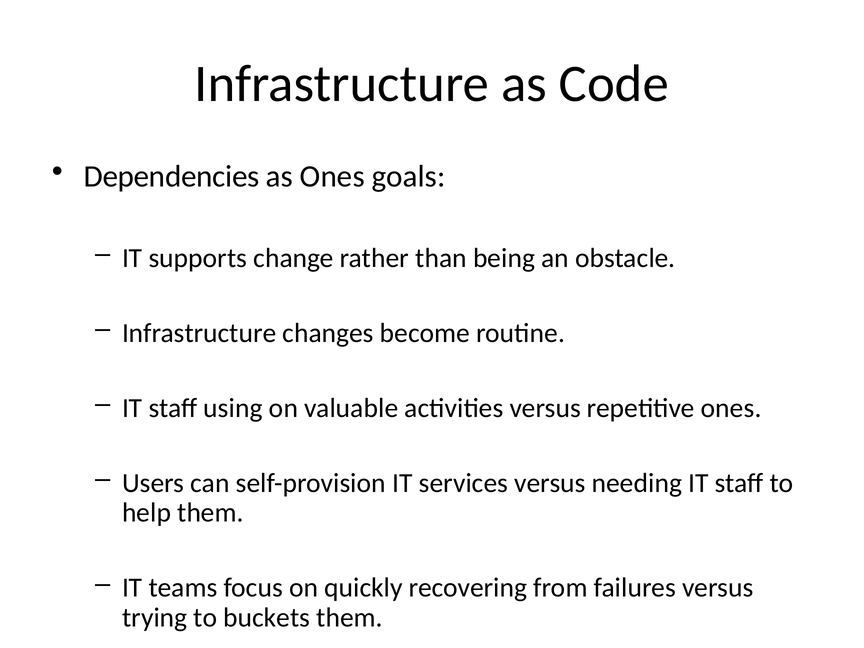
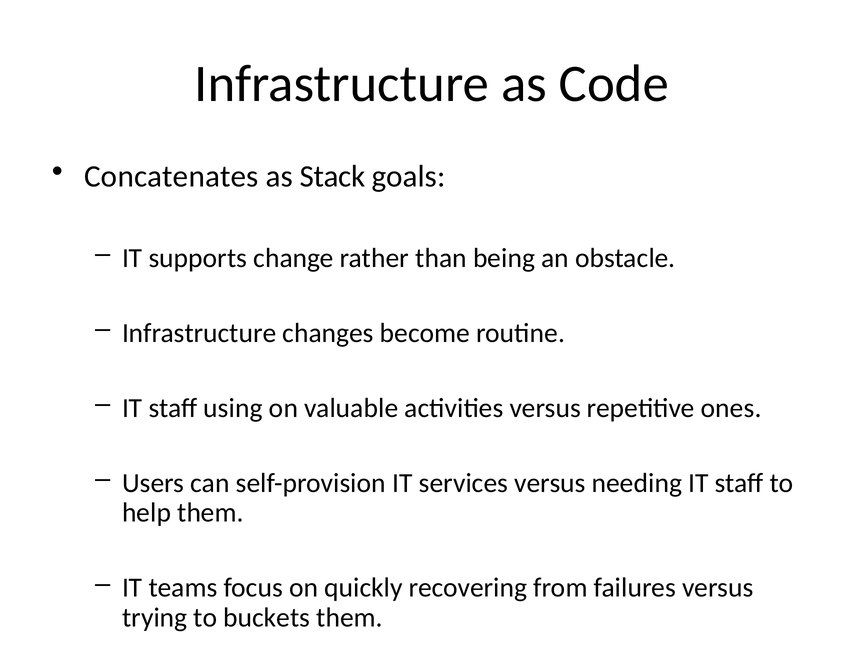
Dependencies: Dependencies -> Concatenates
as Ones: Ones -> Stack
